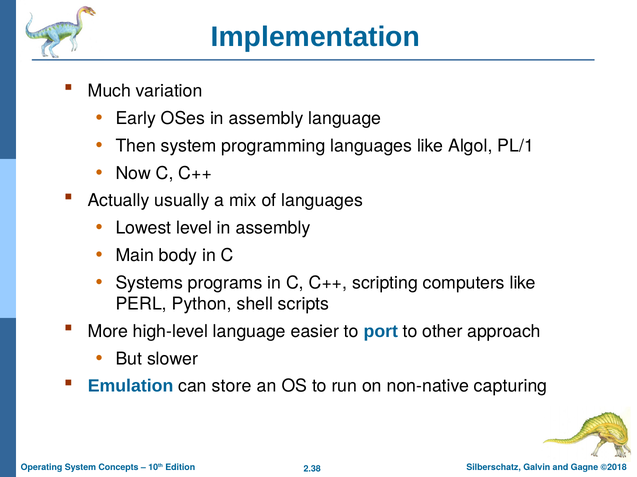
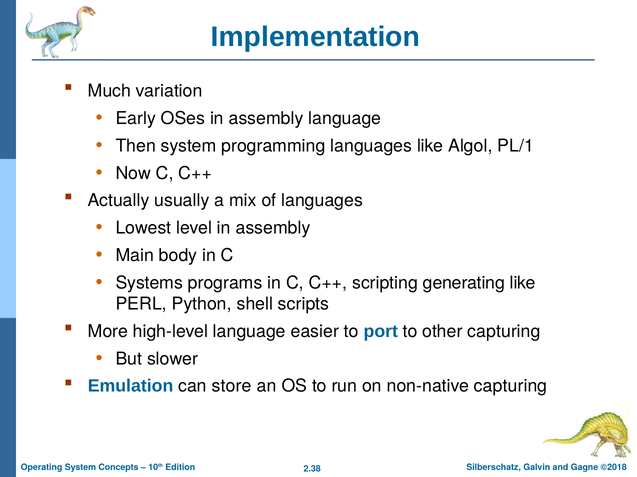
computers: computers -> generating
other approach: approach -> capturing
